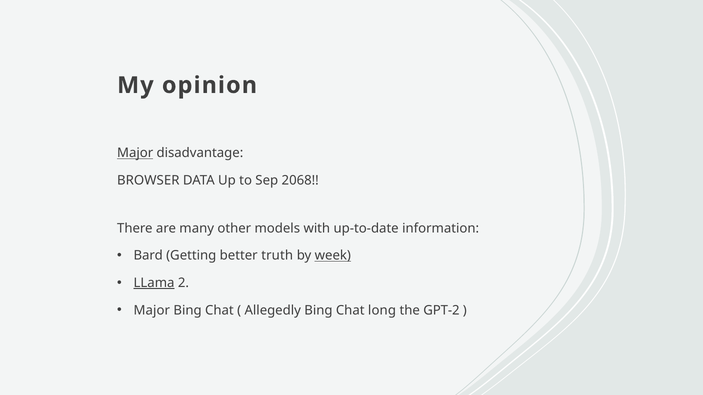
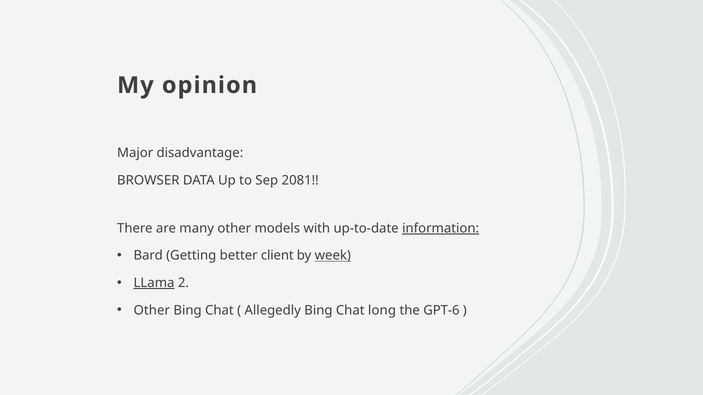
Major at (135, 153) underline: present -> none
2068: 2068 -> 2081
information underline: none -> present
truth: truth -> client
Major at (152, 311): Major -> Other
GPT-2: GPT-2 -> GPT-6
